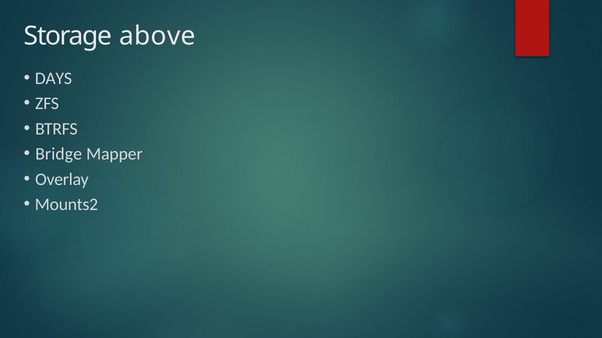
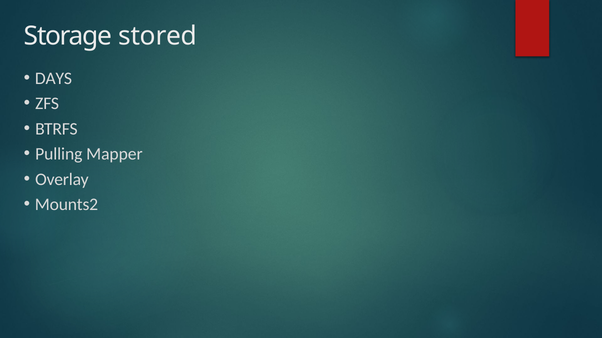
above: above -> stored
Bridge: Bridge -> Pulling
